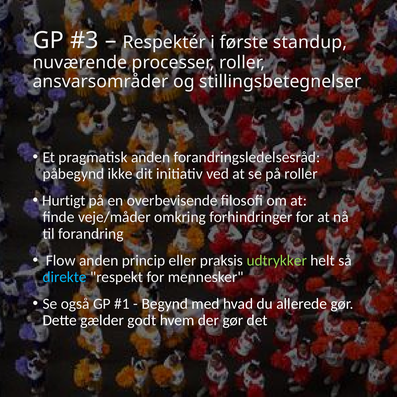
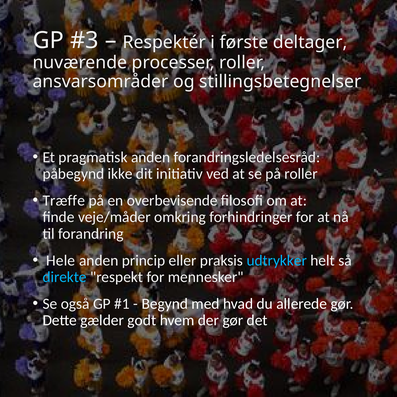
standup: standup -> deltager
Hurtigt: Hurtigt -> Træffe
Flow: Flow -> Hele
udtrykker colour: light green -> light blue
